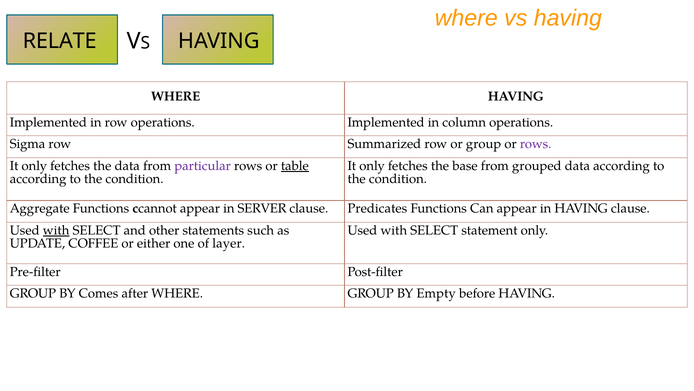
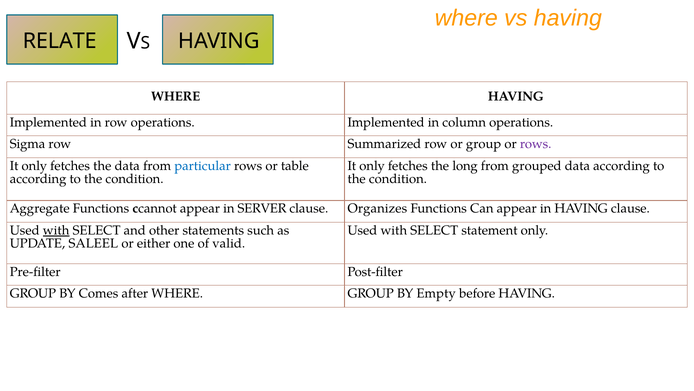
particular colour: purple -> blue
table underline: present -> none
base: base -> long
Predicates: Predicates -> Organizes
COFFEE: COFFEE -> SALEEL
layer: layer -> valid
